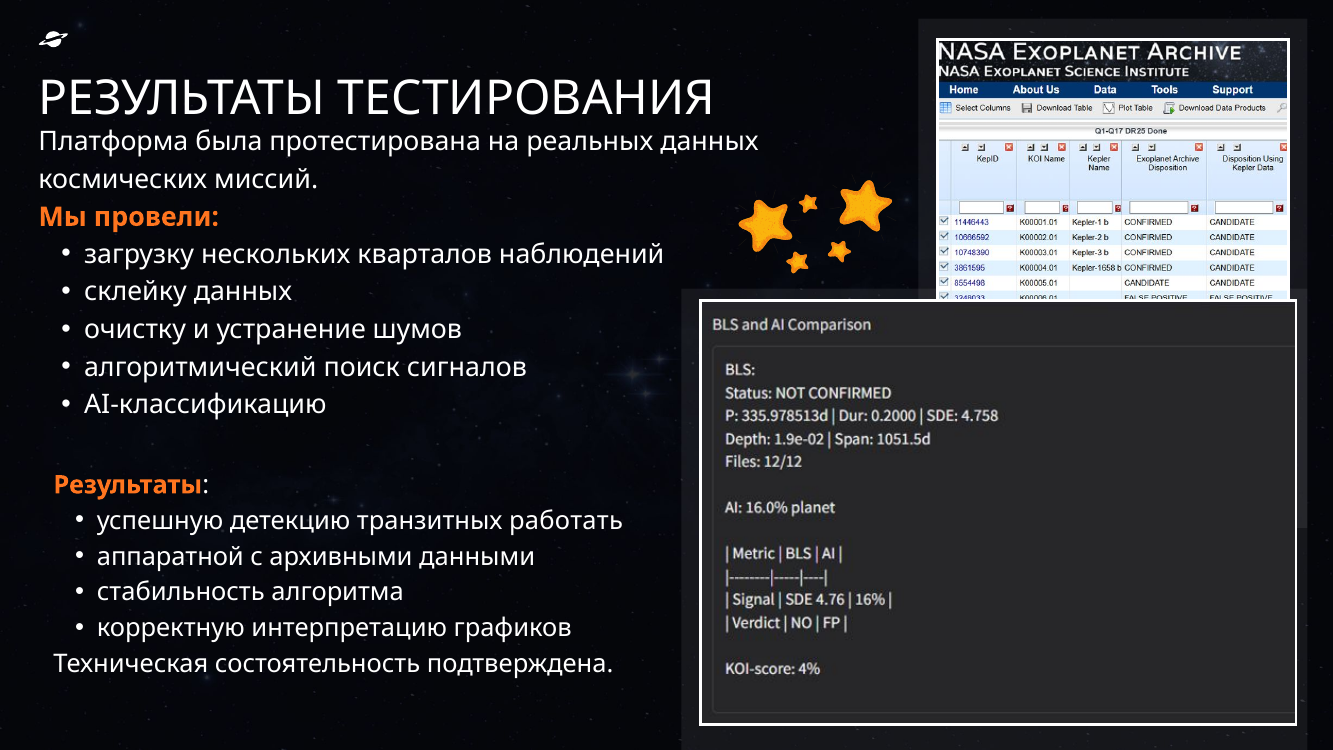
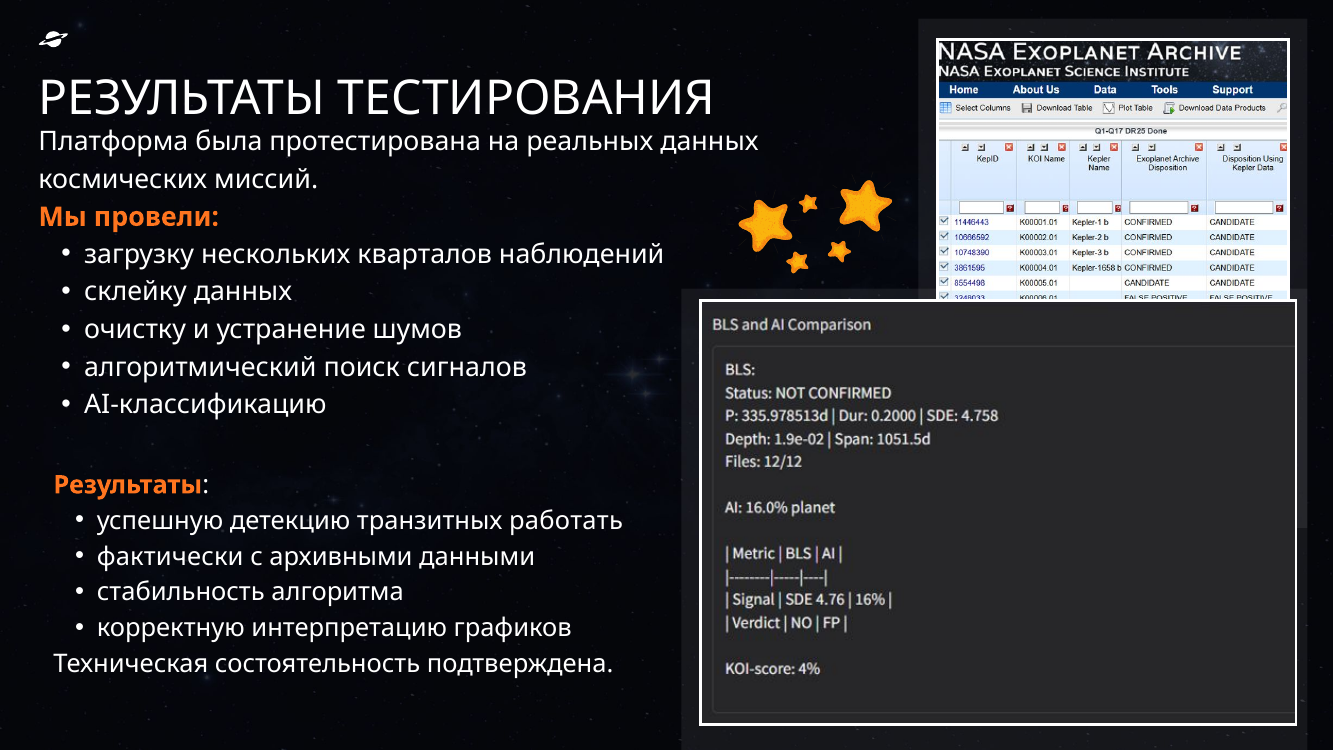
аппаратной: аппаратной -> фактически
